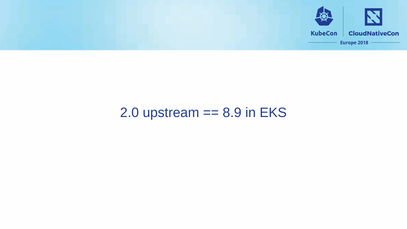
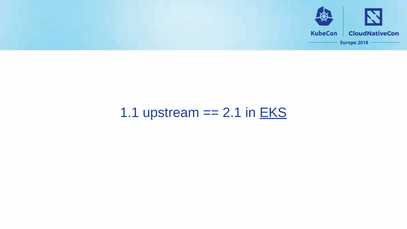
2.0: 2.0 -> 1.1
8.9: 8.9 -> 2.1
EKS underline: none -> present
